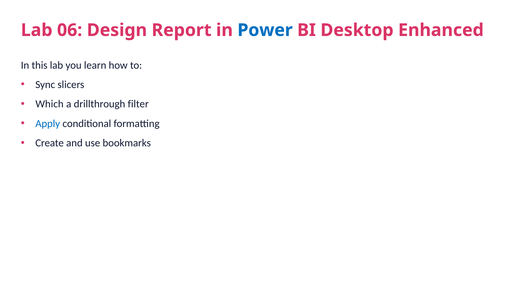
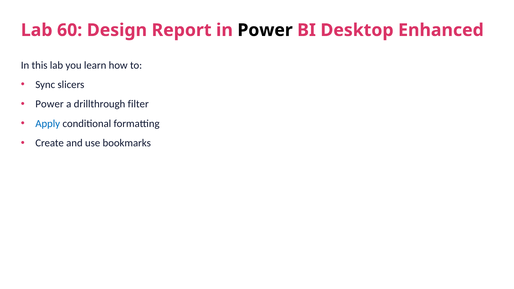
06: 06 -> 60
Power at (265, 30) colour: blue -> black
Which at (50, 104): Which -> Power
